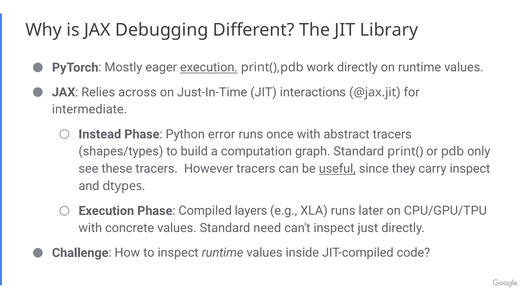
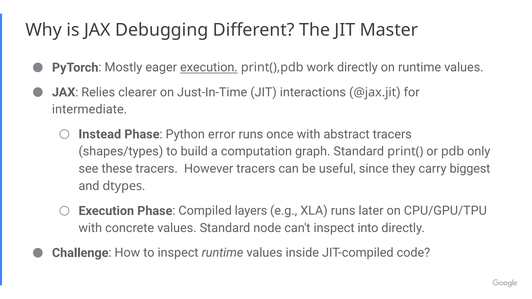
Library: Library -> Master
across: across -> clearer
useful underline: present -> none
carry inspect: inspect -> biggest
need: need -> node
just: just -> into
